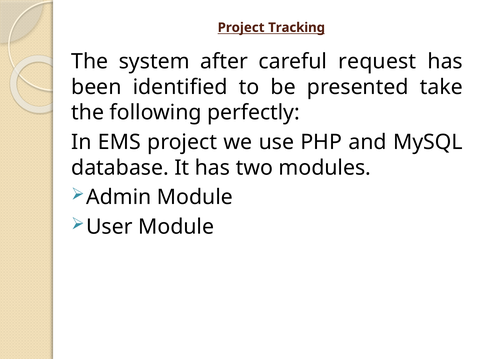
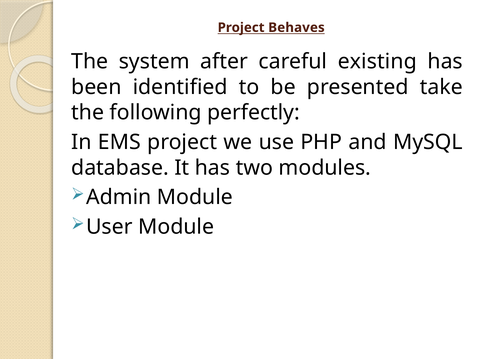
Tracking: Tracking -> Behaves
request: request -> existing
